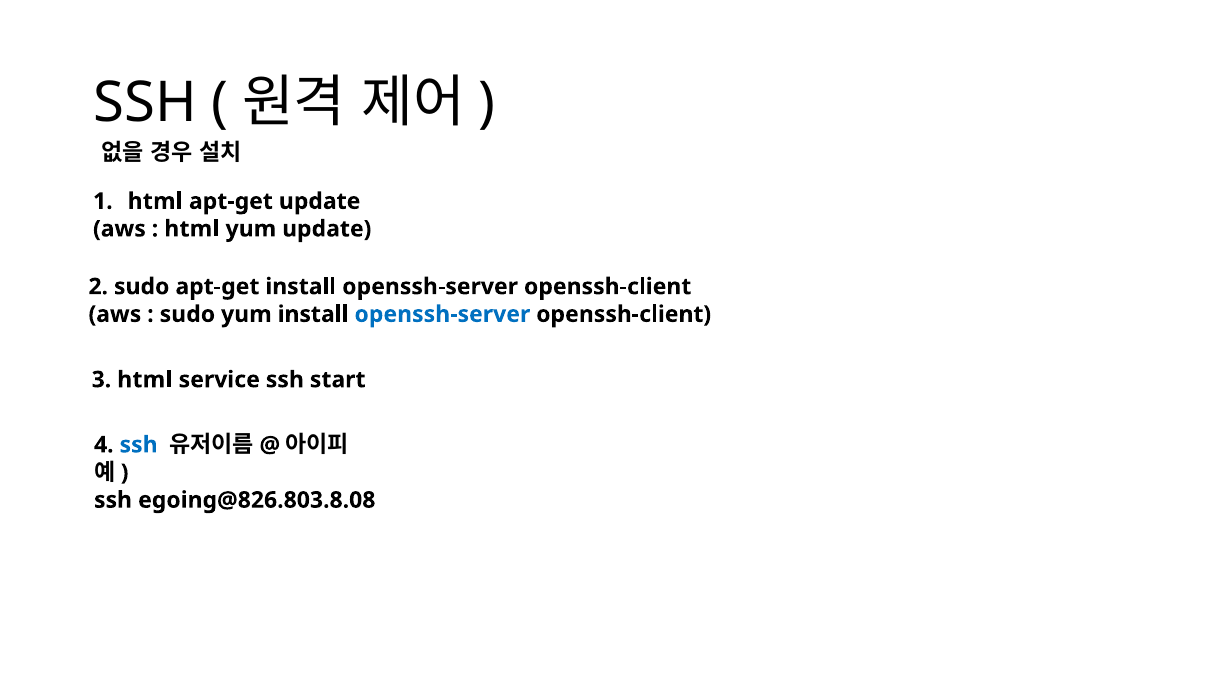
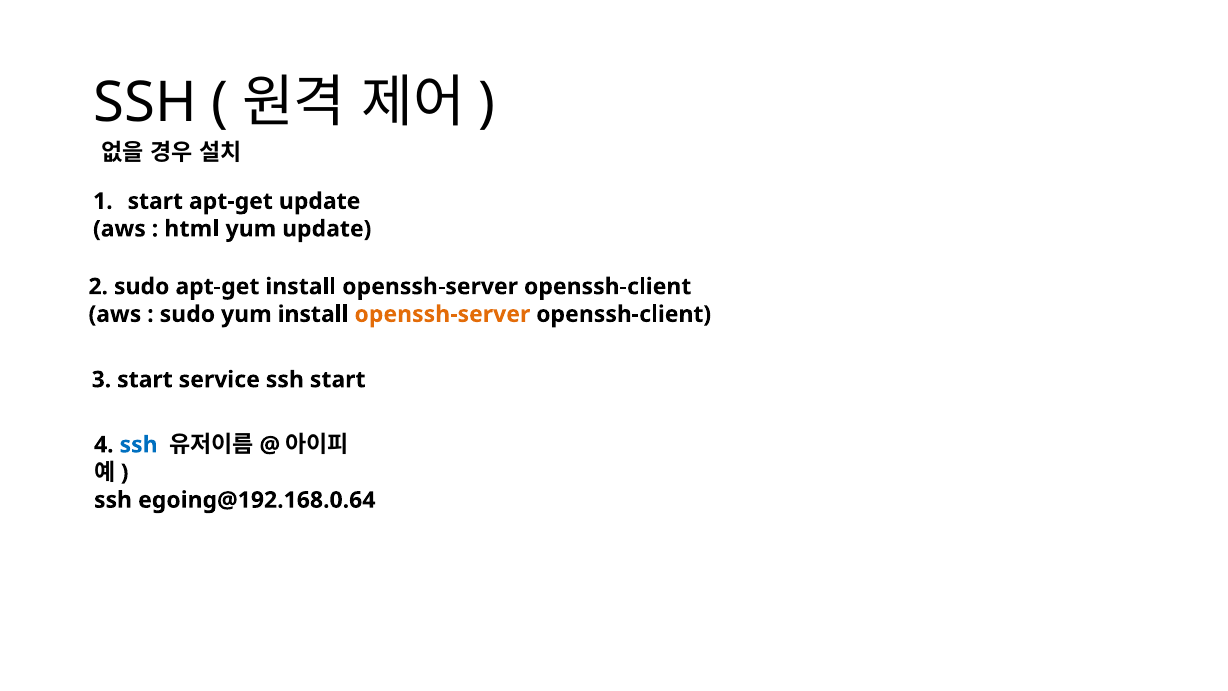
html at (155, 201): html -> start
openssh-server at (442, 314) colour: blue -> orange
3 html: html -> start
egoing@826.803.8.08: egoing@826.803.8.08 -> egoing@192.168.0.64
